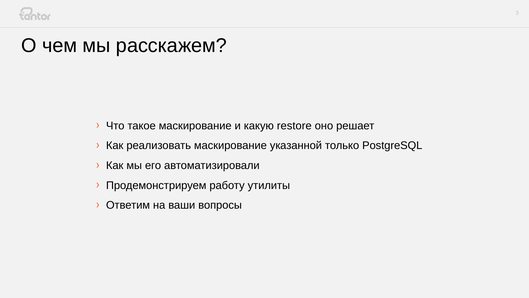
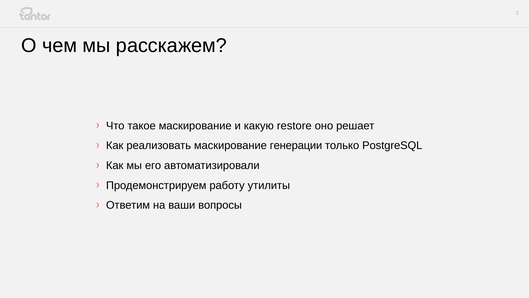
указанной: указанной -> генерации
